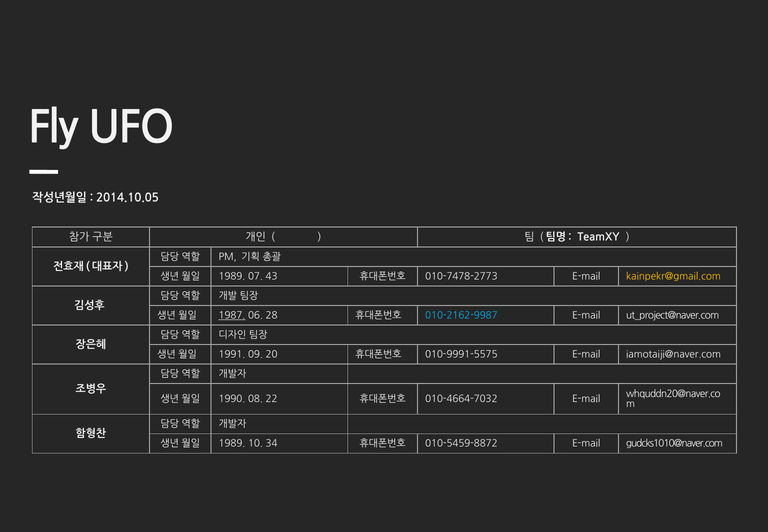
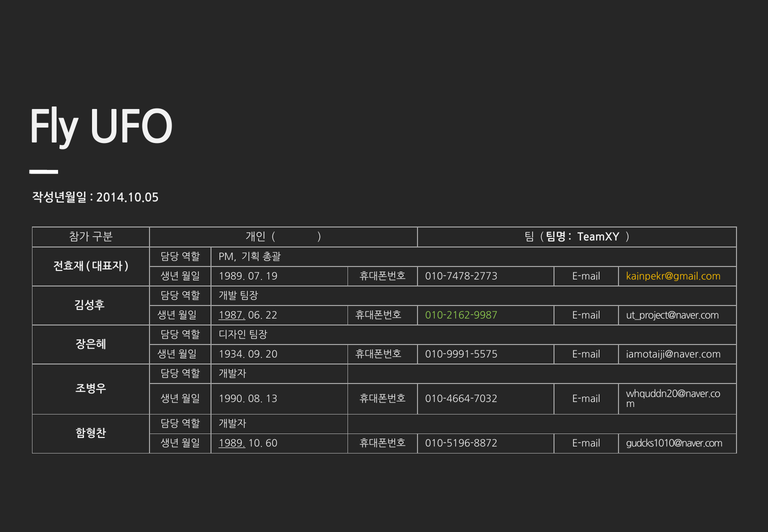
43: 43 -> 19
28: 28 -> 22
010-2162-9987 colour: light blue -> light green
1991: 1991 -> 1934
22: 22 -> 13
1989 at (232, 443) underline: none -> present
34: 34 -> 60
010-5459-8872: 010-5459-8872 -> 010-5196-8872
